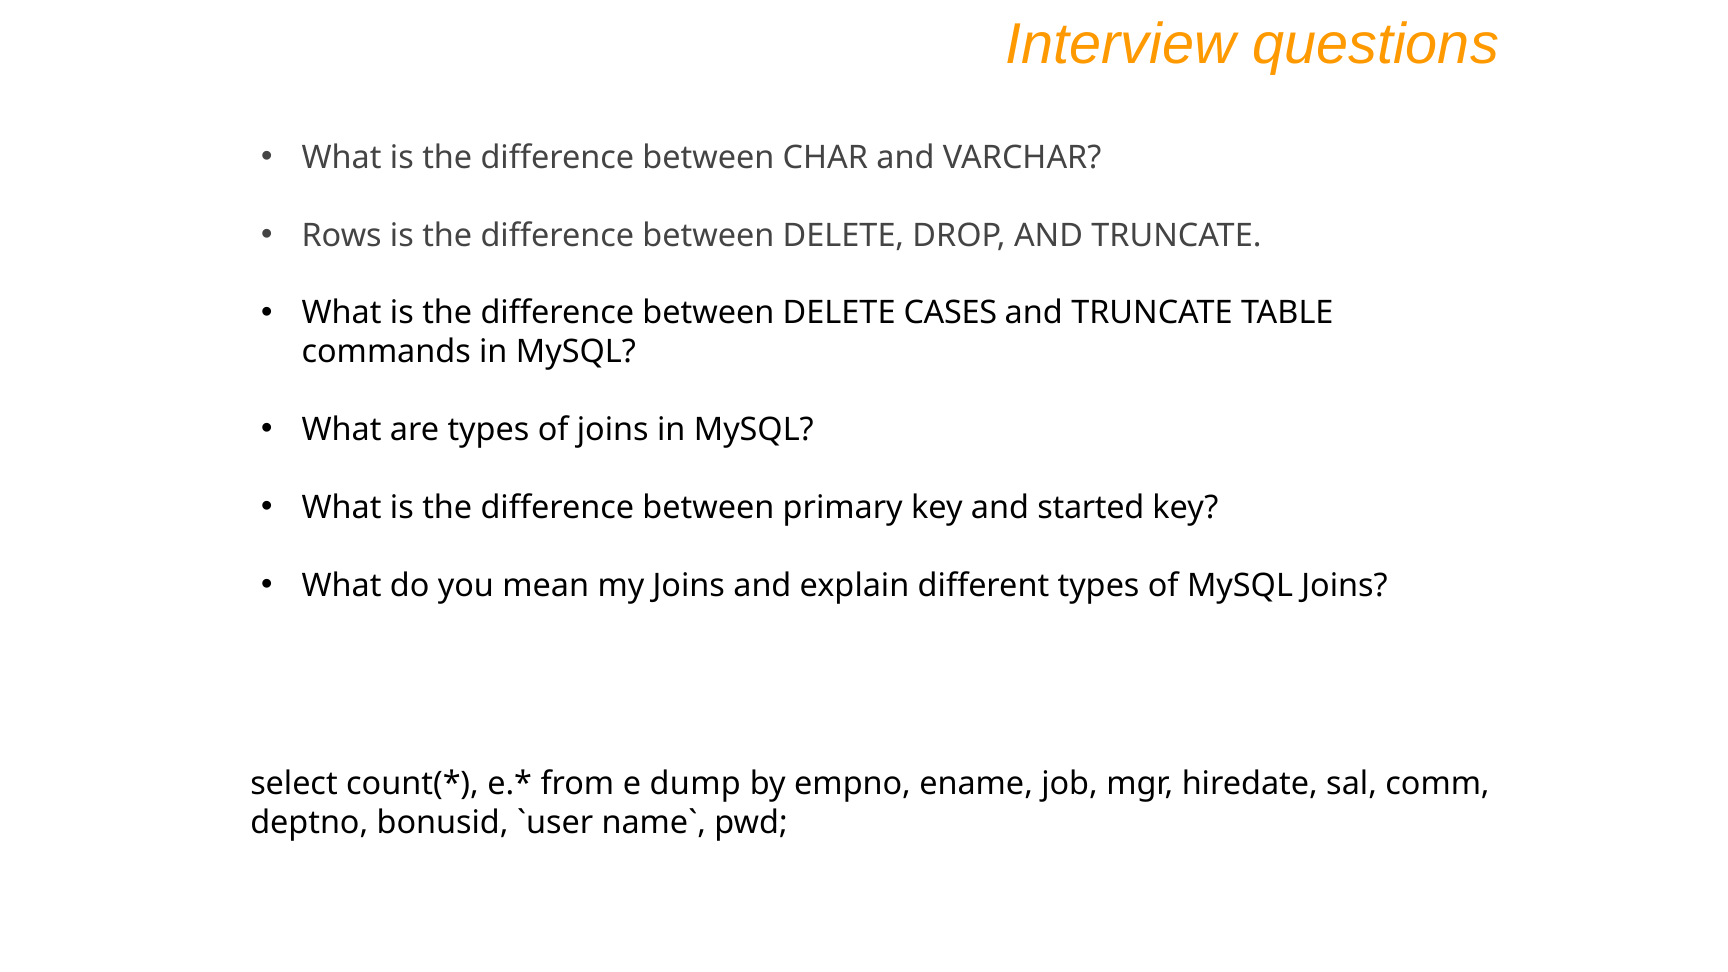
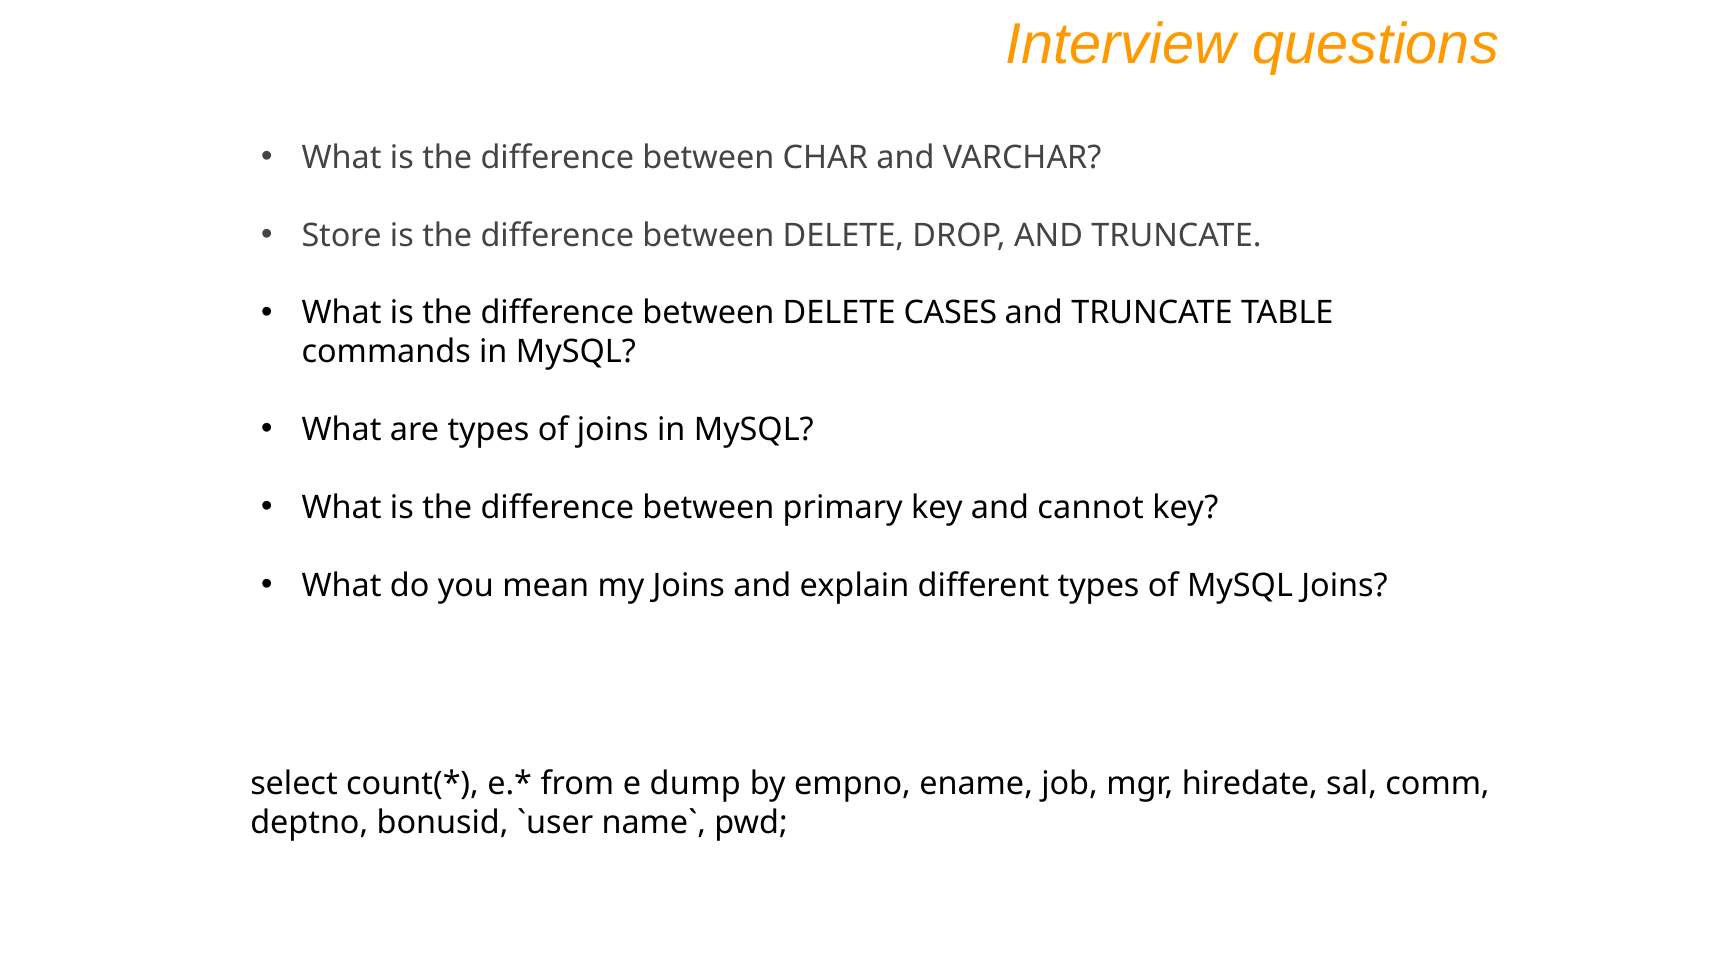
Rows: Rows -> Store
started: started -> cannot
